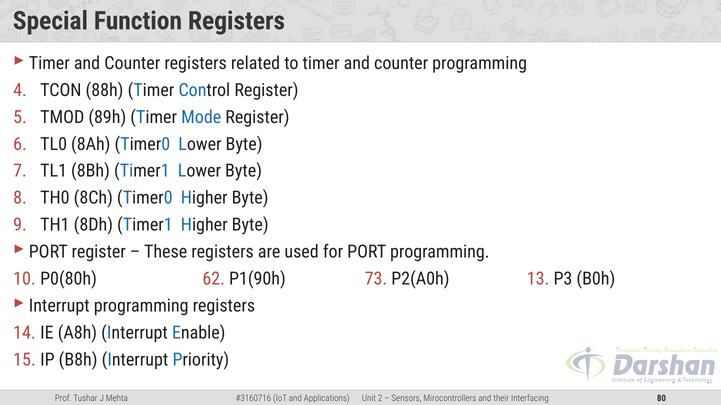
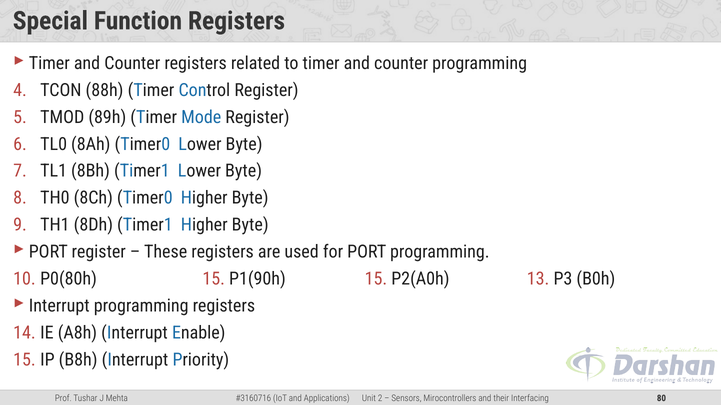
P0(80h 62: 62 -> 15
P1(90h 73: 73 -> 15
